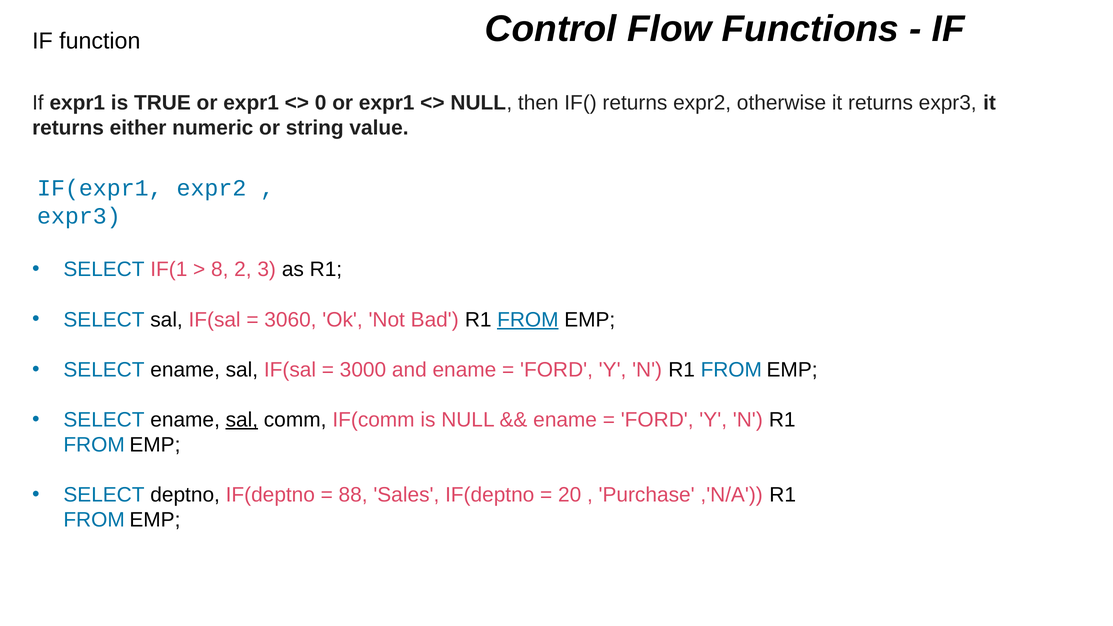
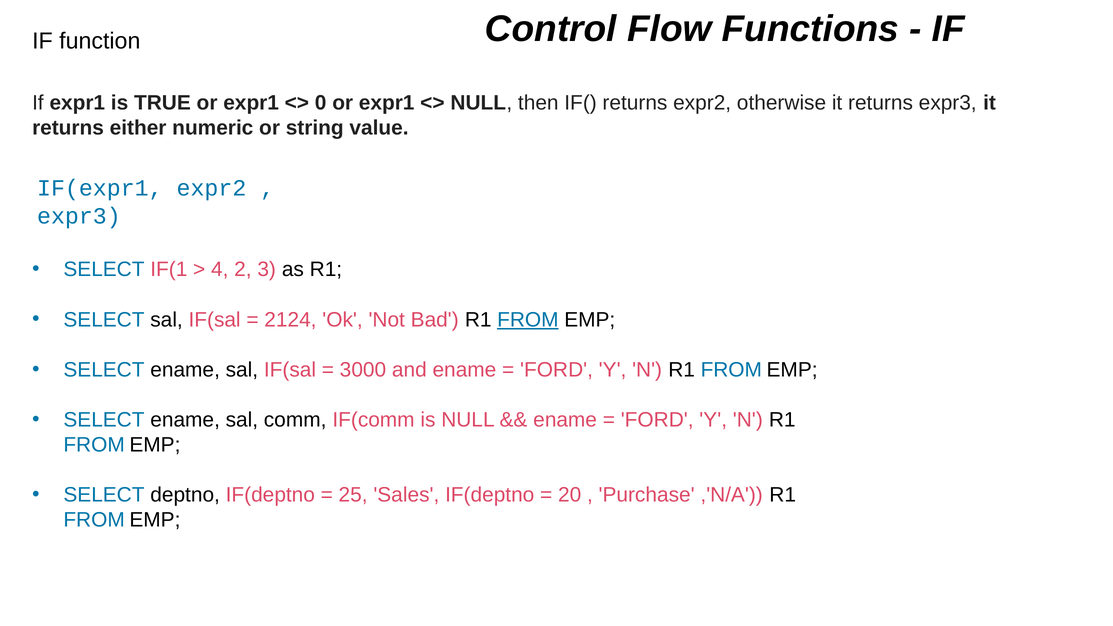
8: 8 -> 4
3060: 3060 -> 2124
sal at (242, 420) underline: present -> none
88: 88 -> 25
